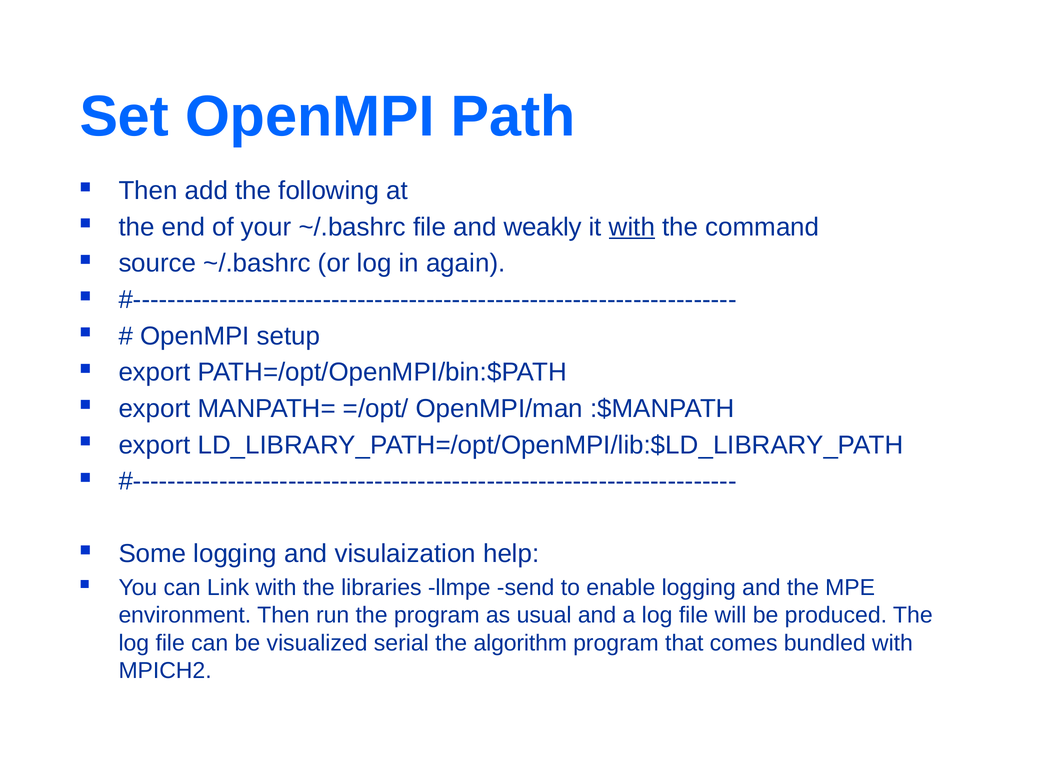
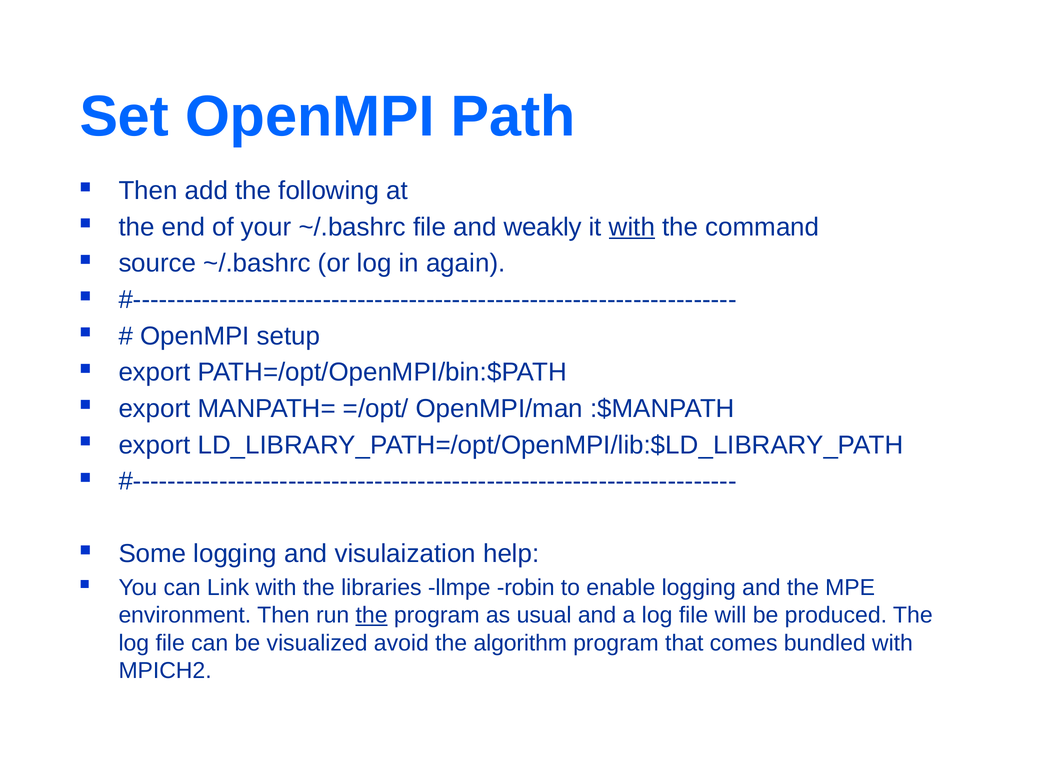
send: send -> robin
the at (372, 616) underline: none -> present
serial: serial -> avoid
